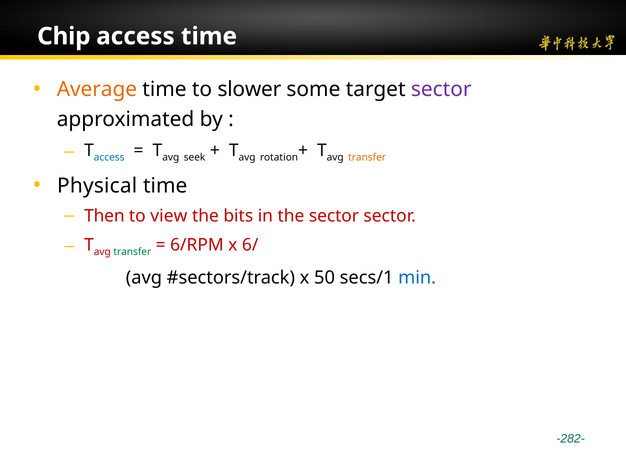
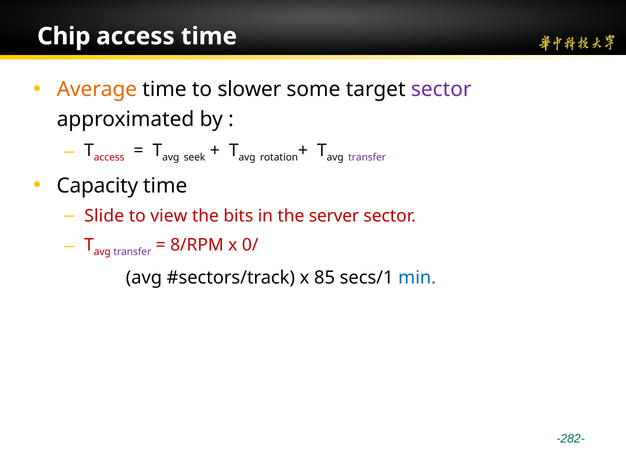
access at (109, 157) colour: blue -> red
transfer at (367, 157) colour: orange -> purple
Physical: Physical -> Capacity
Then: Then -> Slide
the sector: sector -> server
transfer at (132, 252) colour: green -> purple
6/RPM: 6/RPM -> 8/RPM
6/: 6/ -> 0/
50: 50 -> 85
